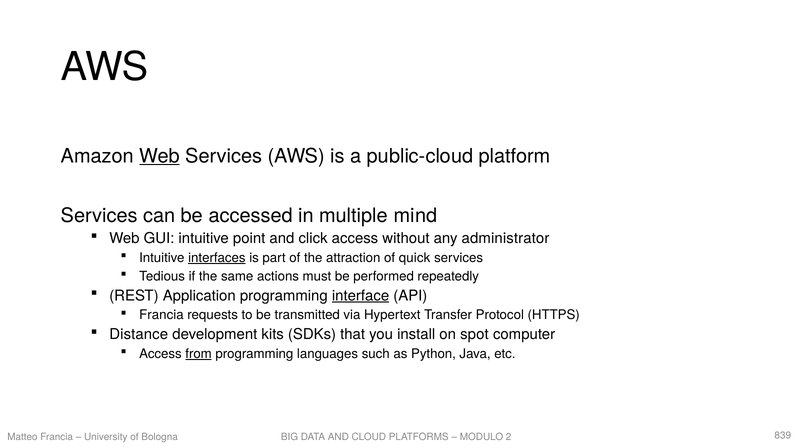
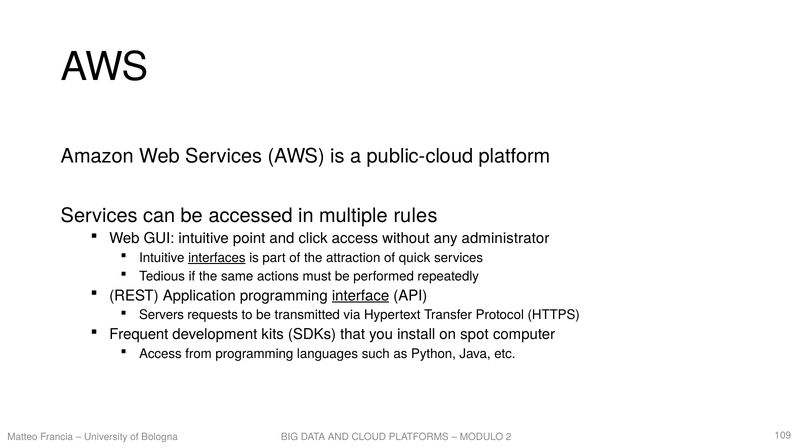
Web at (160, 156) underline: present -> none
mind: mind -> rules
Francia at (161, 315): Francia -> Servers
Distance: Distance -> Frequent
from underline: present -> none
839: 839 -> 109
